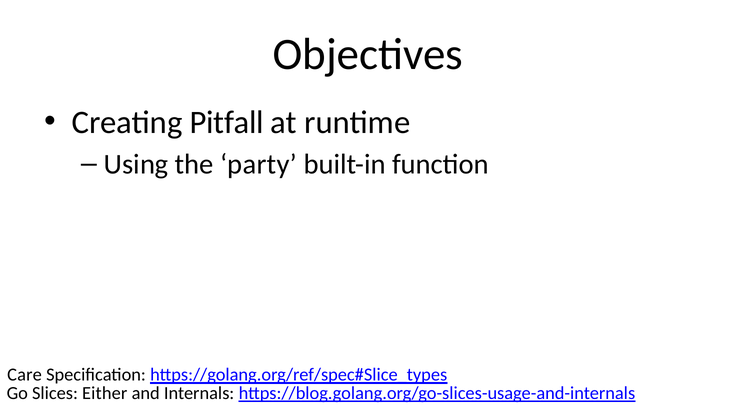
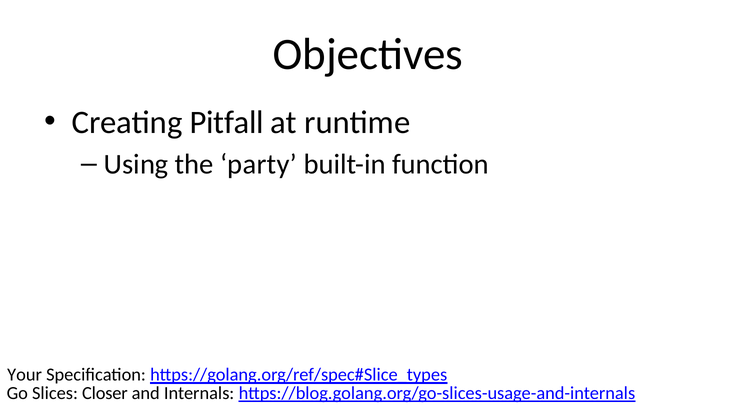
Care: Care -> Your
Either: Either -> Closer
